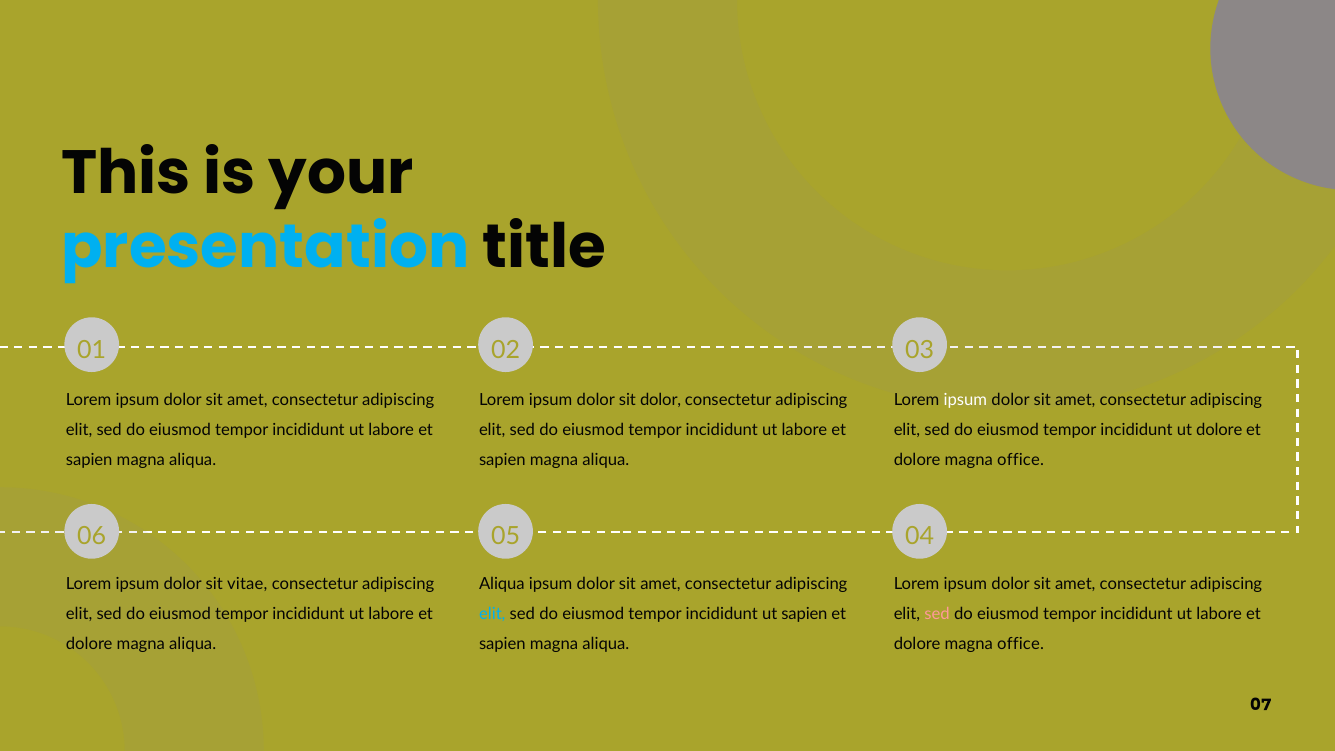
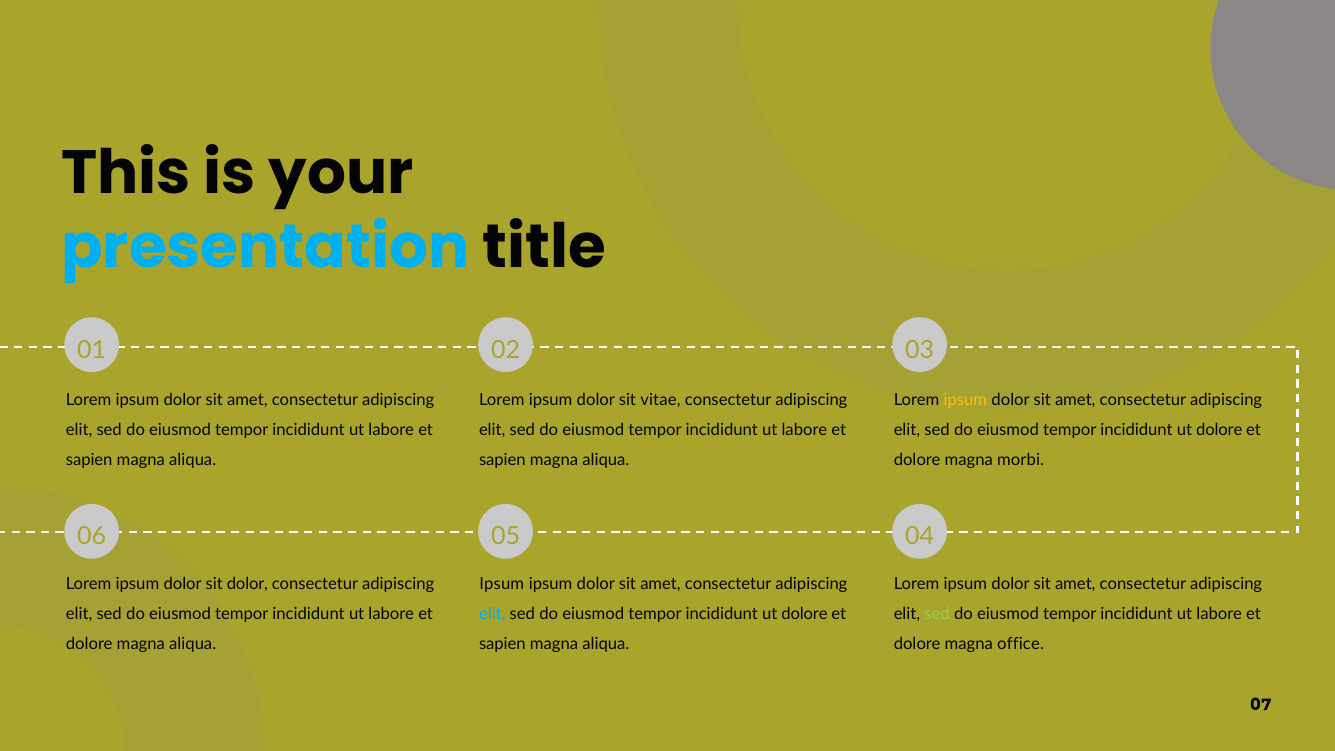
sit dolor: dolor -> vitae
ipsum at (965, 400) colour: white -> yellow
office at (1021, 460): office -> morbi
sit vitae: vitae -> dolor
Aliqua at (502, 584): Aliqua -> Ipsum
sapien at (804, 614): sapien -> dolore
sed at (937, 614) colour: pink -> light green
